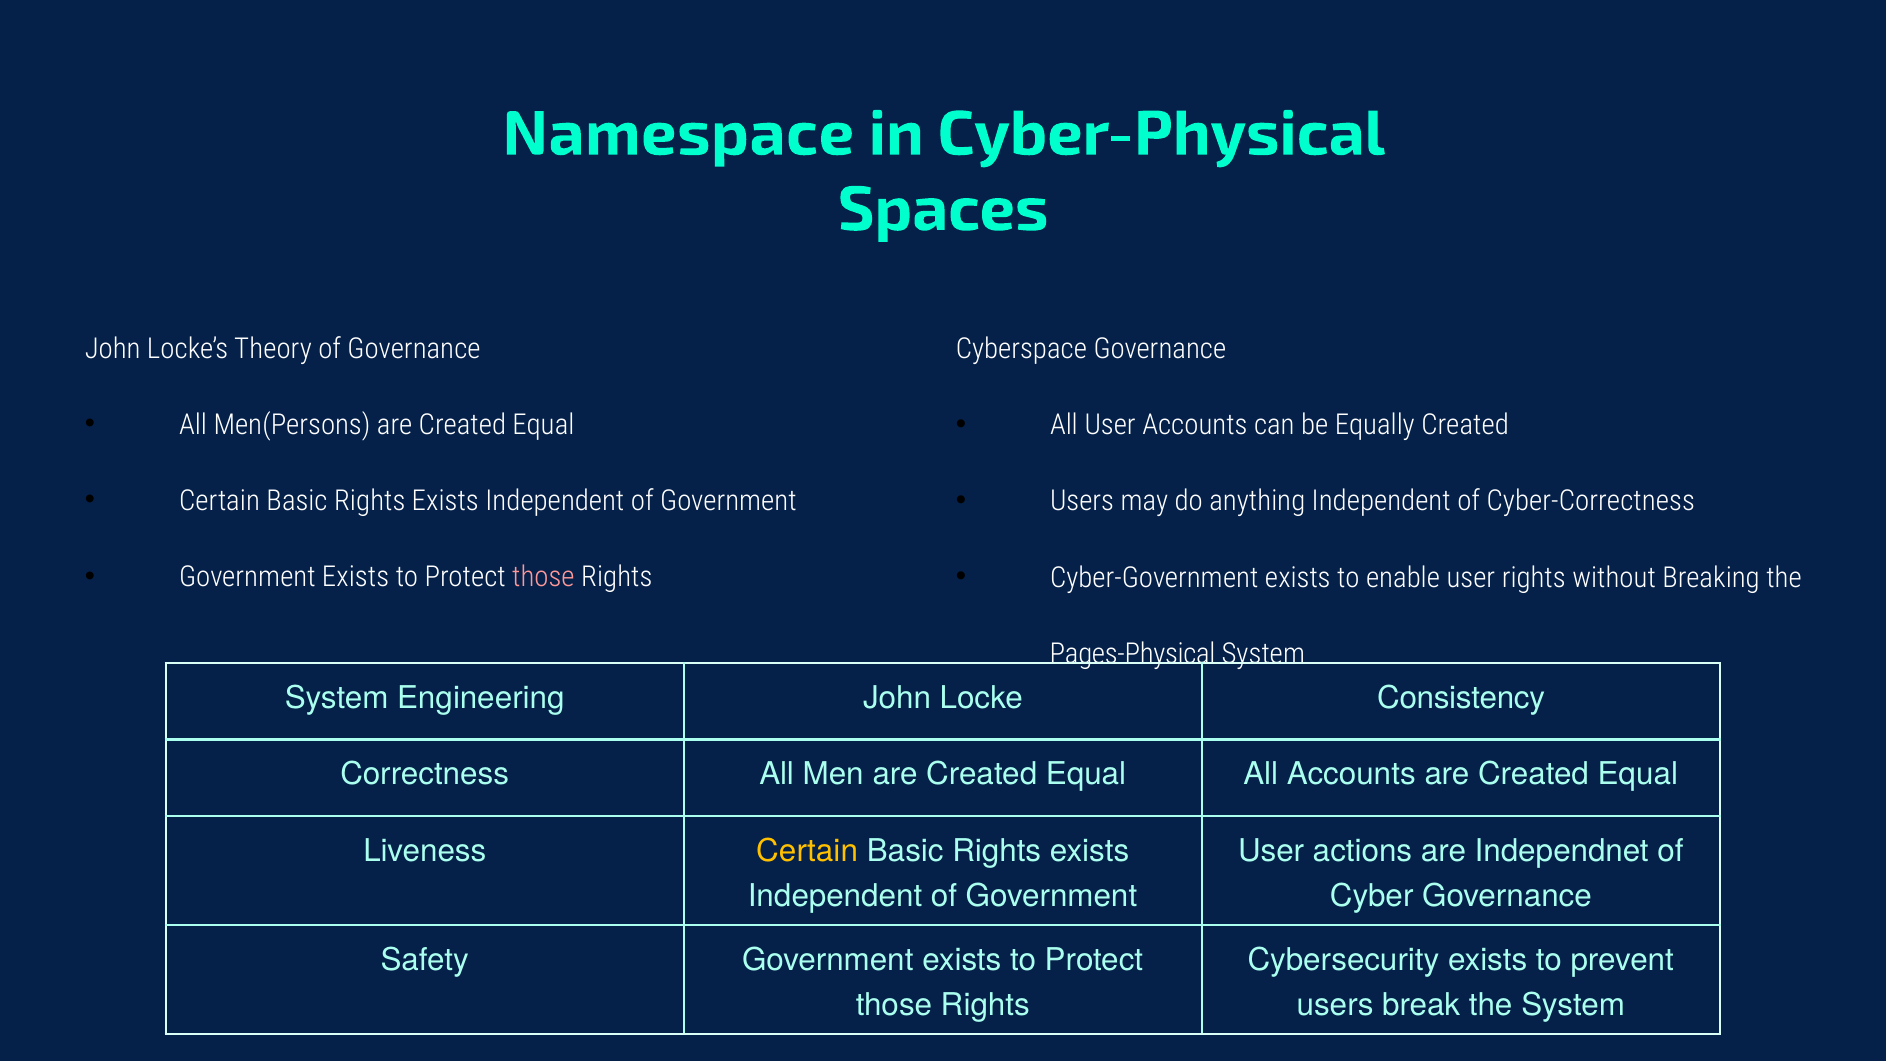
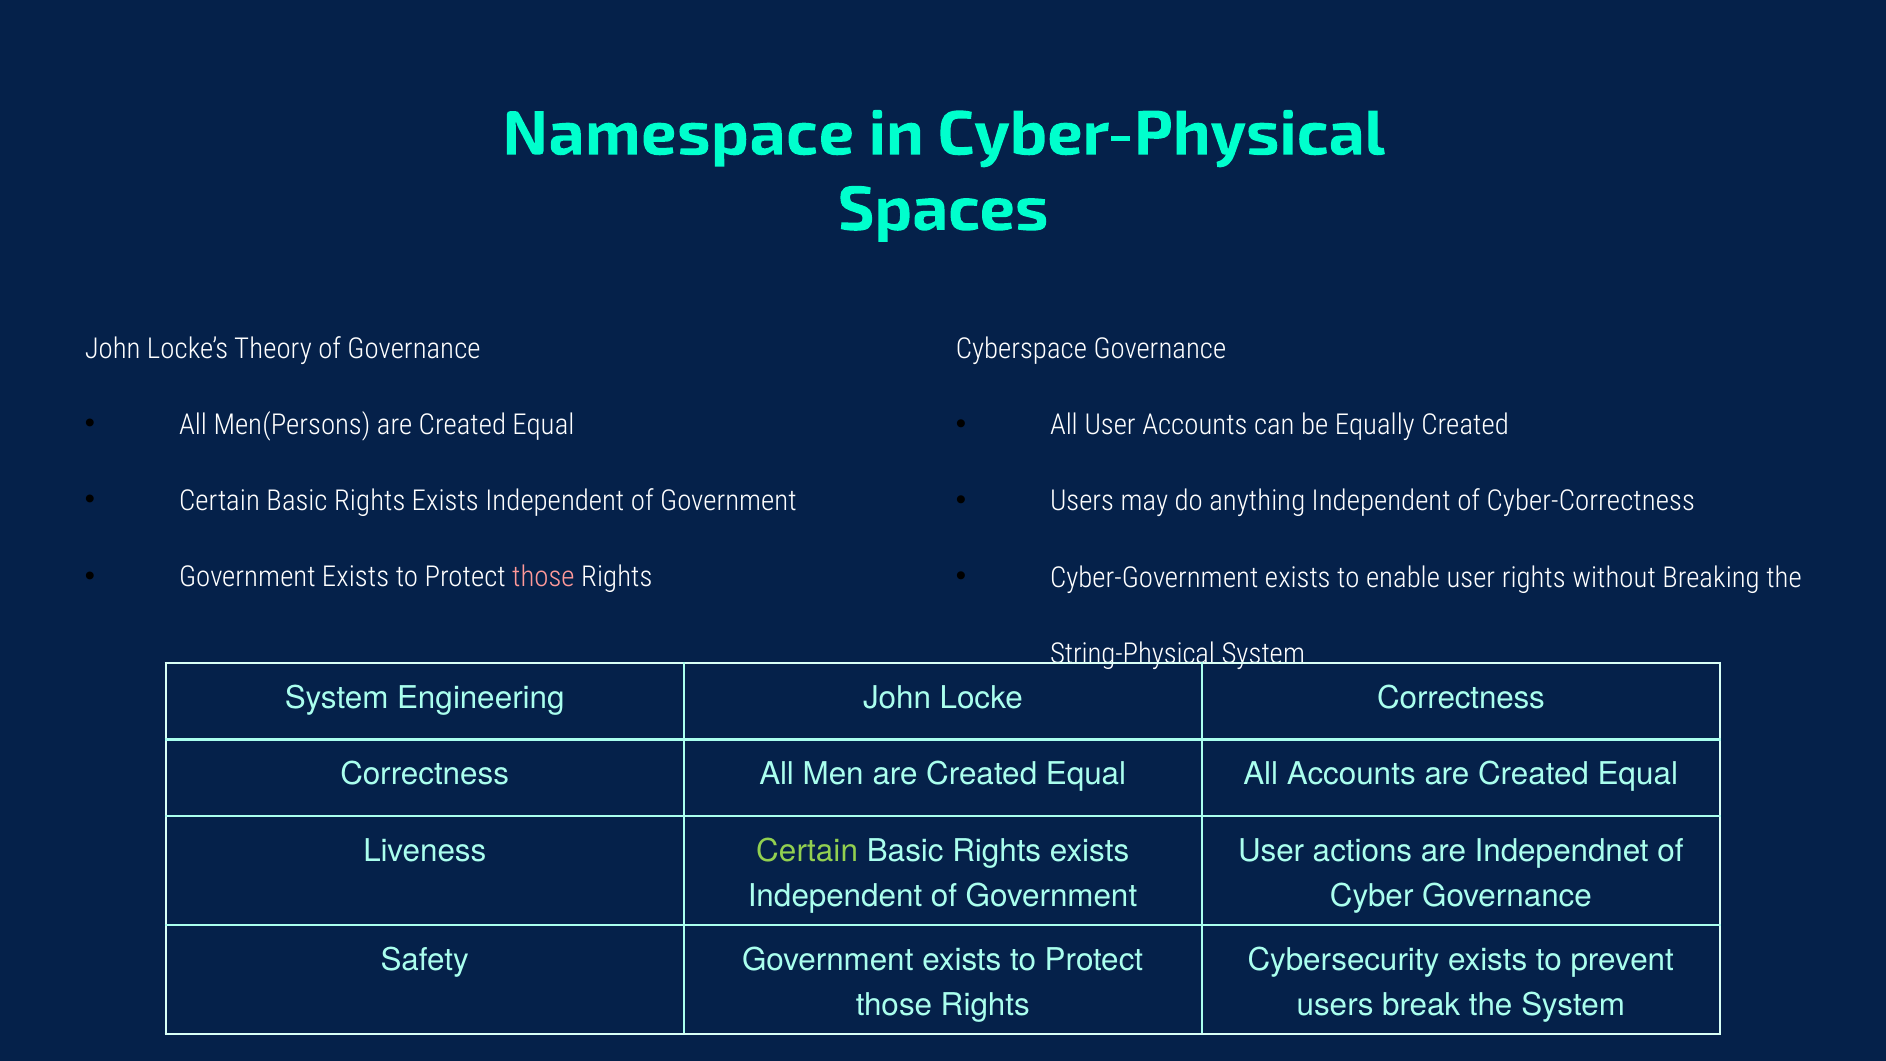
Pages-Physical: Pages-Physical -> String-Physical
Locke Consistency: Consistency -> Correctness
Certain at (807, 851) colour: yellow -> light green
